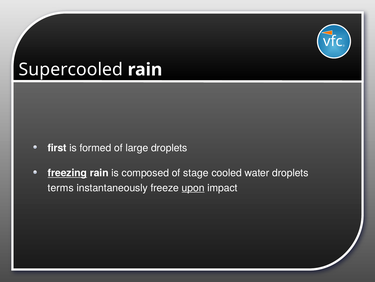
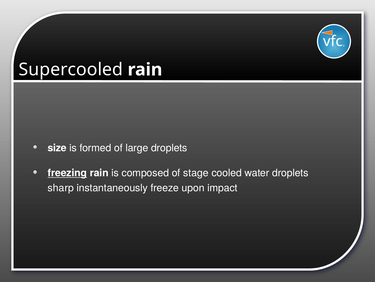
first: first -> size
terms: terms -> sharp
upon underline: present -> none
